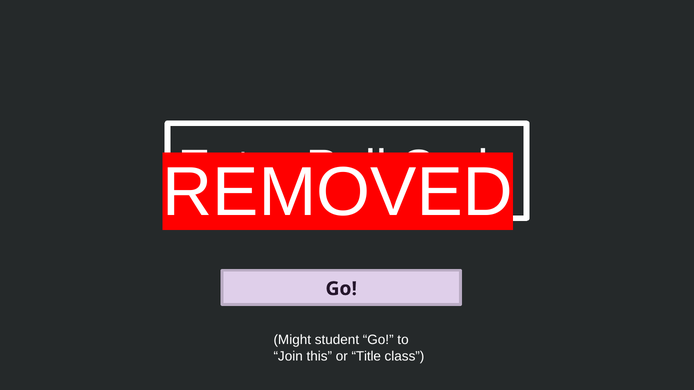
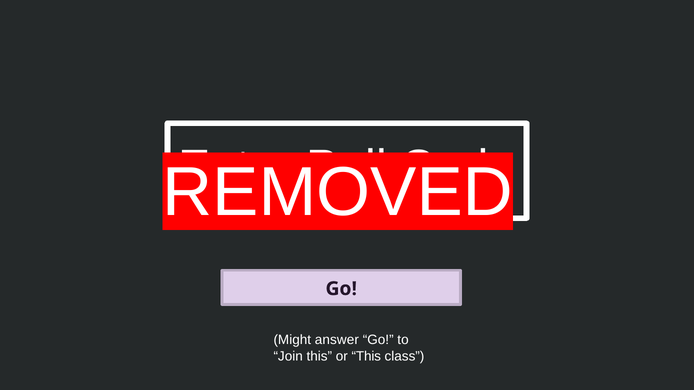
student: student -> answer
or Title: Title -> This
